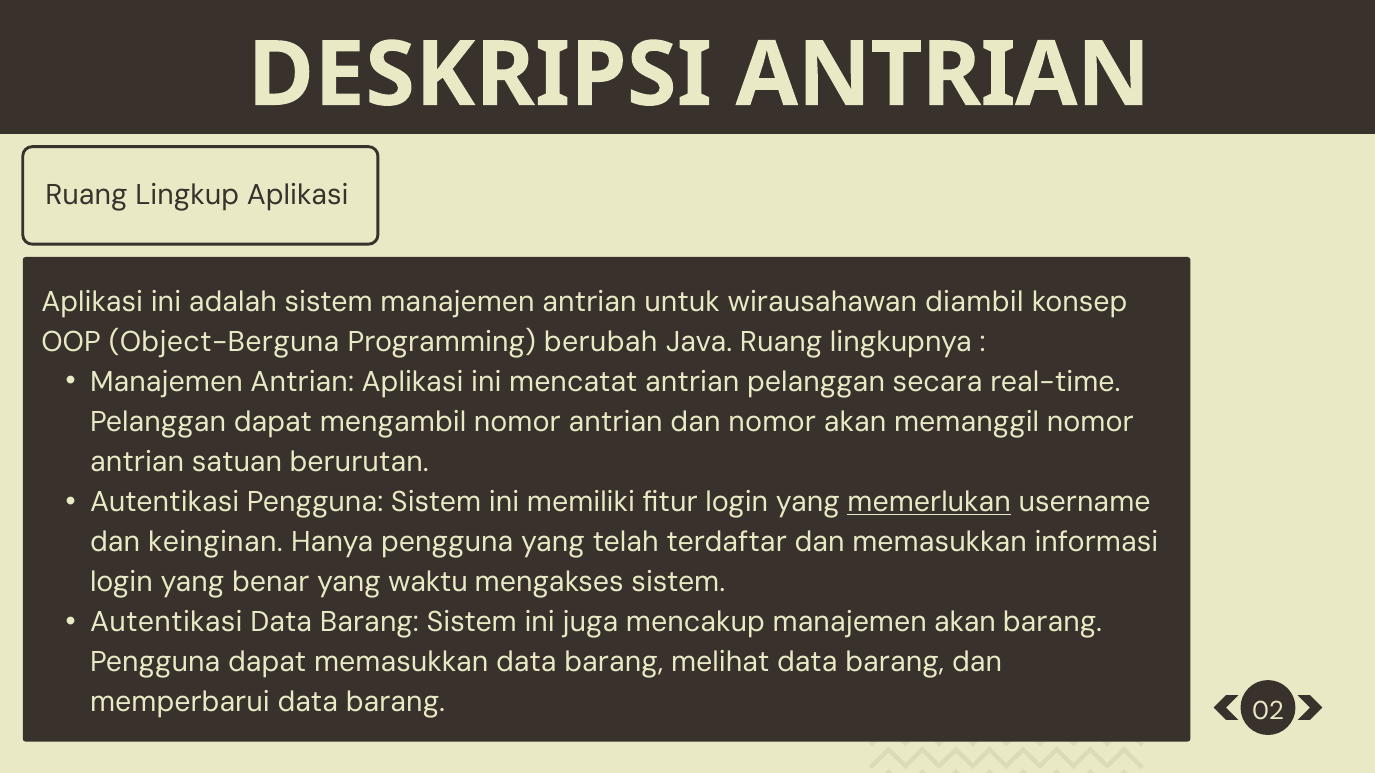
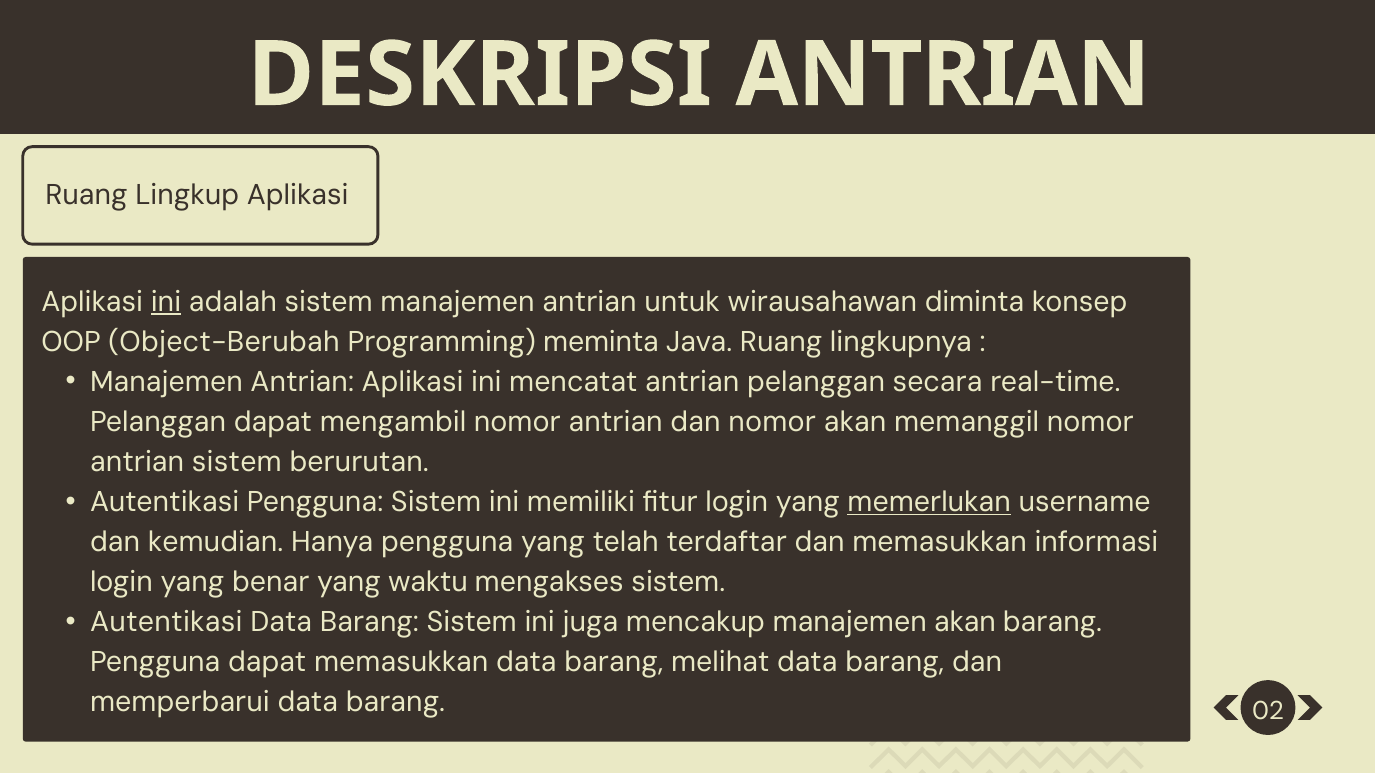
ini at (166, 302) underline: none -> present
diambil: diambil -> diminta
Object-Berguna: Object-Berguna -> Object-Berubah
berubah: berubah -> meminta
antrian satuan: satuan -> sistem
keinginan: keinginan -> kemudian
